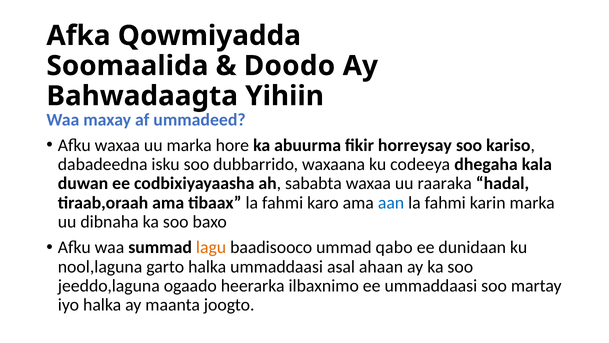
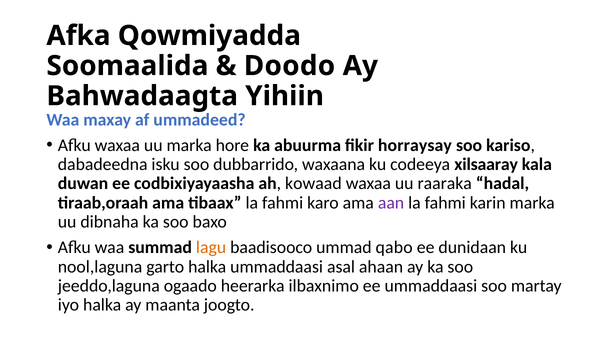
horreysay: horreysay -> horraysay
dhegaha: dhegaha -> xilsaaray
sababta: sababta -> kowaad
aan colour: blue -> purple
